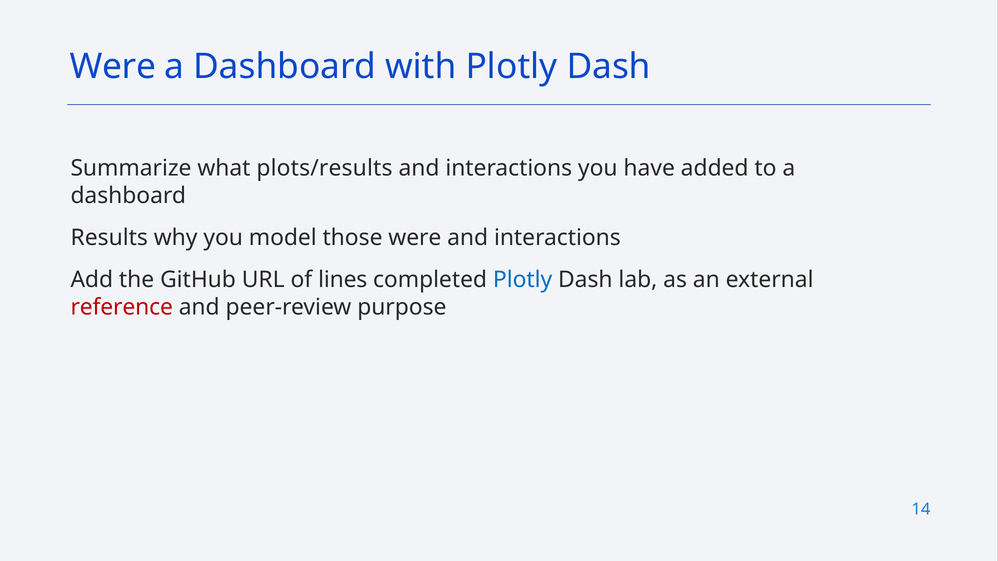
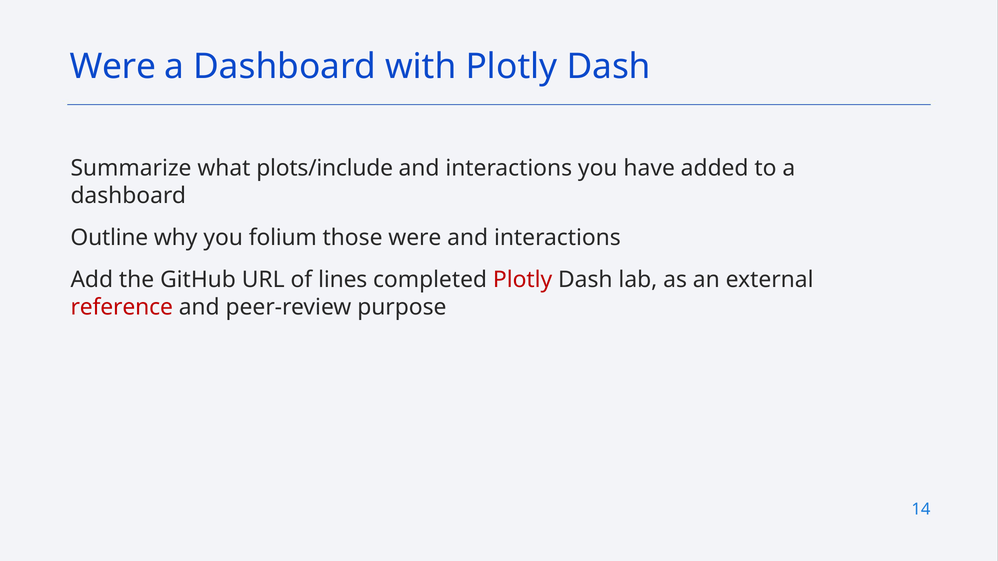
plots/results: plots/results -> plots/include
Results: Results -> Outline
model: model -> folium
Plotly at (523, 280) colour: blue -> red
